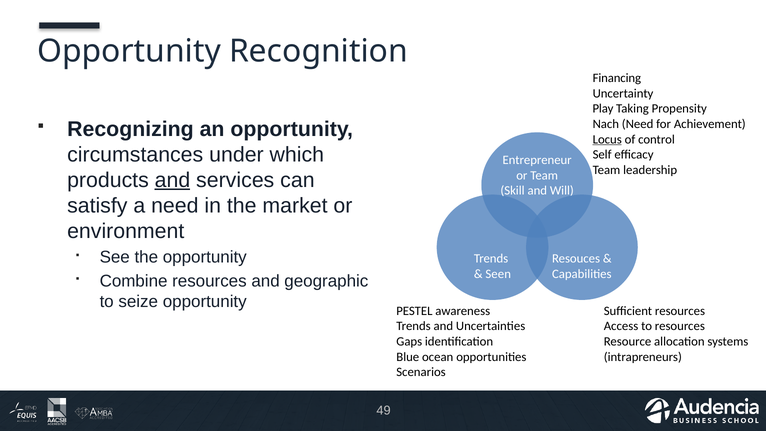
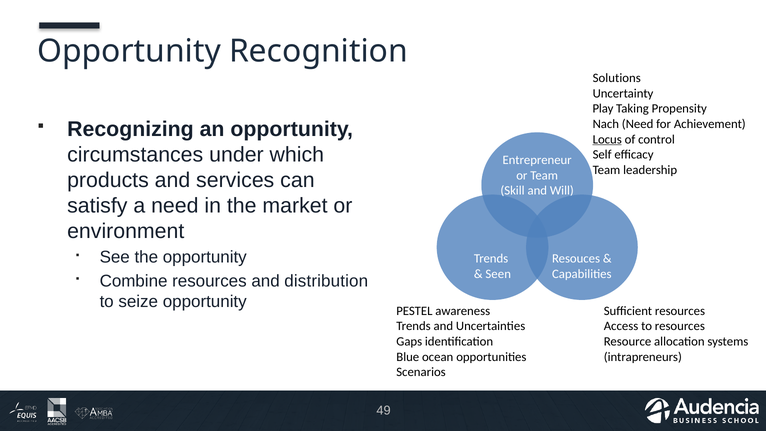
Financing: Financing -> Solutions
and at (172, 180) underline: present -> none
geographic: geographic -> distribution
